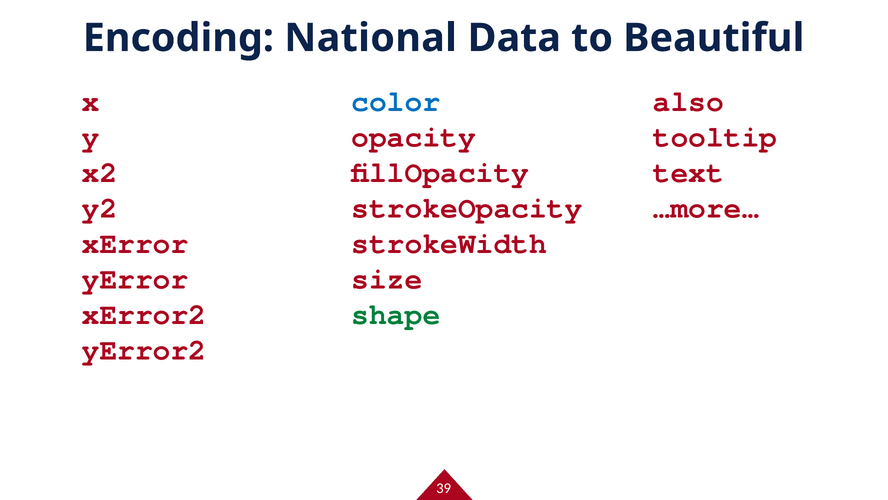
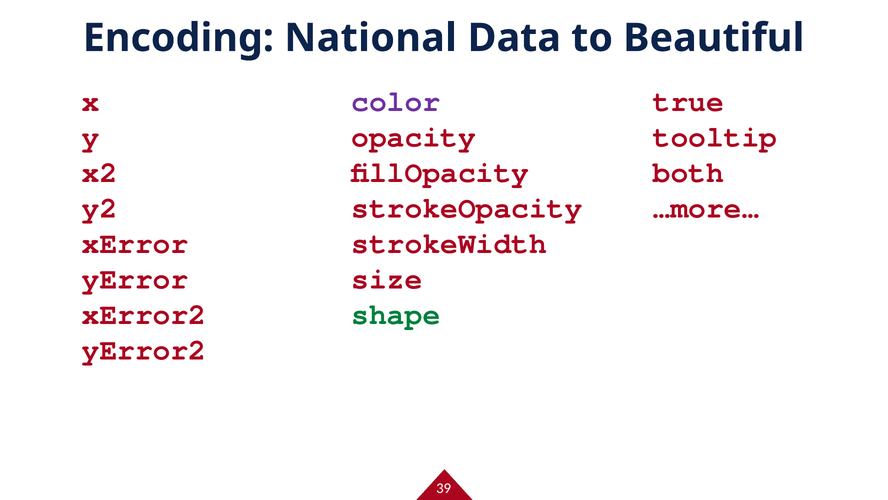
color colour: blue -> purple
also: also -> true
text: text -> both
